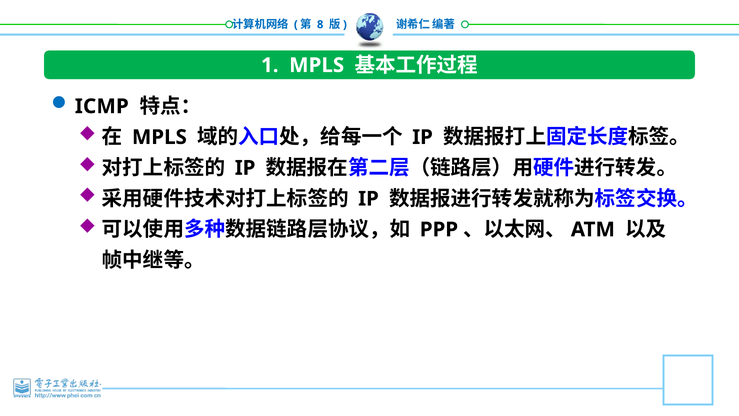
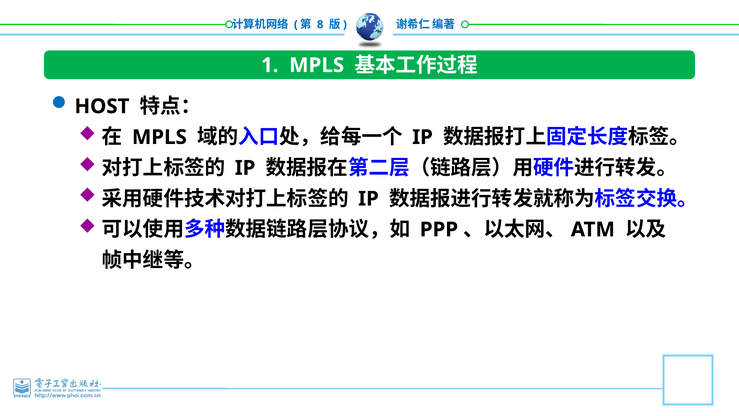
ICMP: ICMP -> HOST
